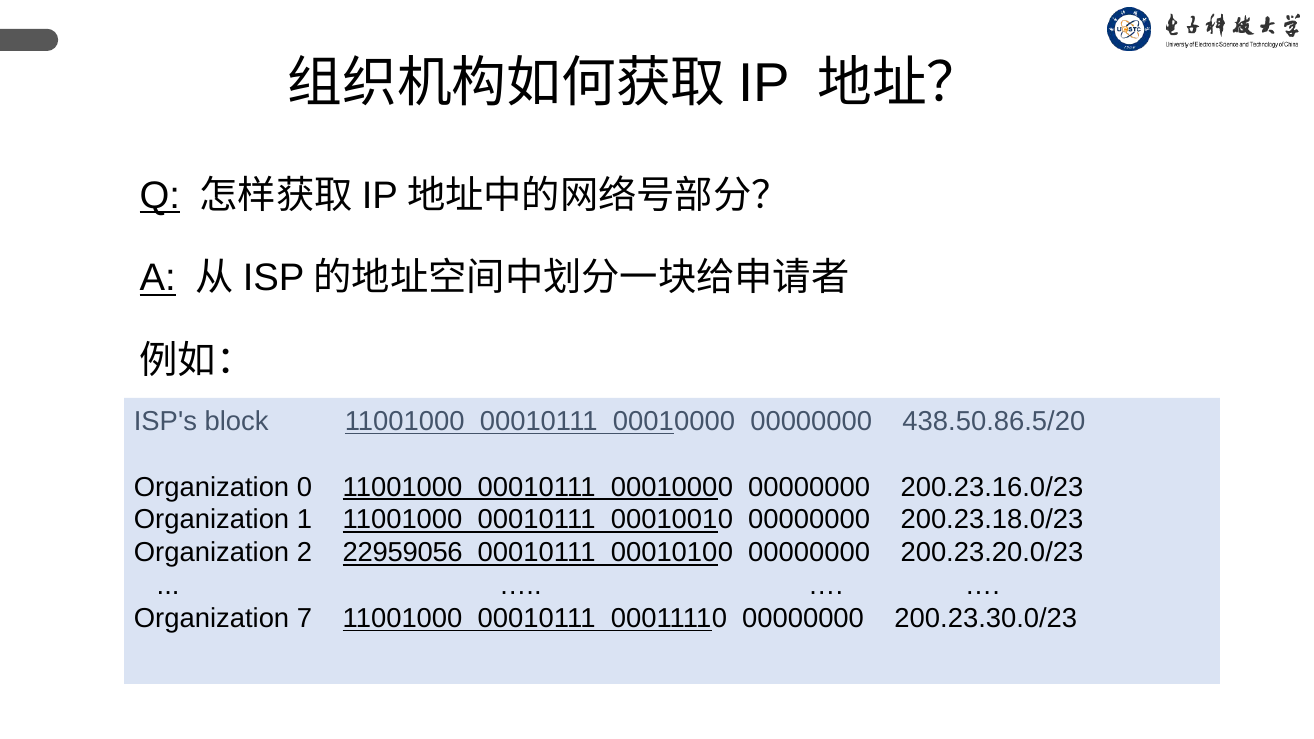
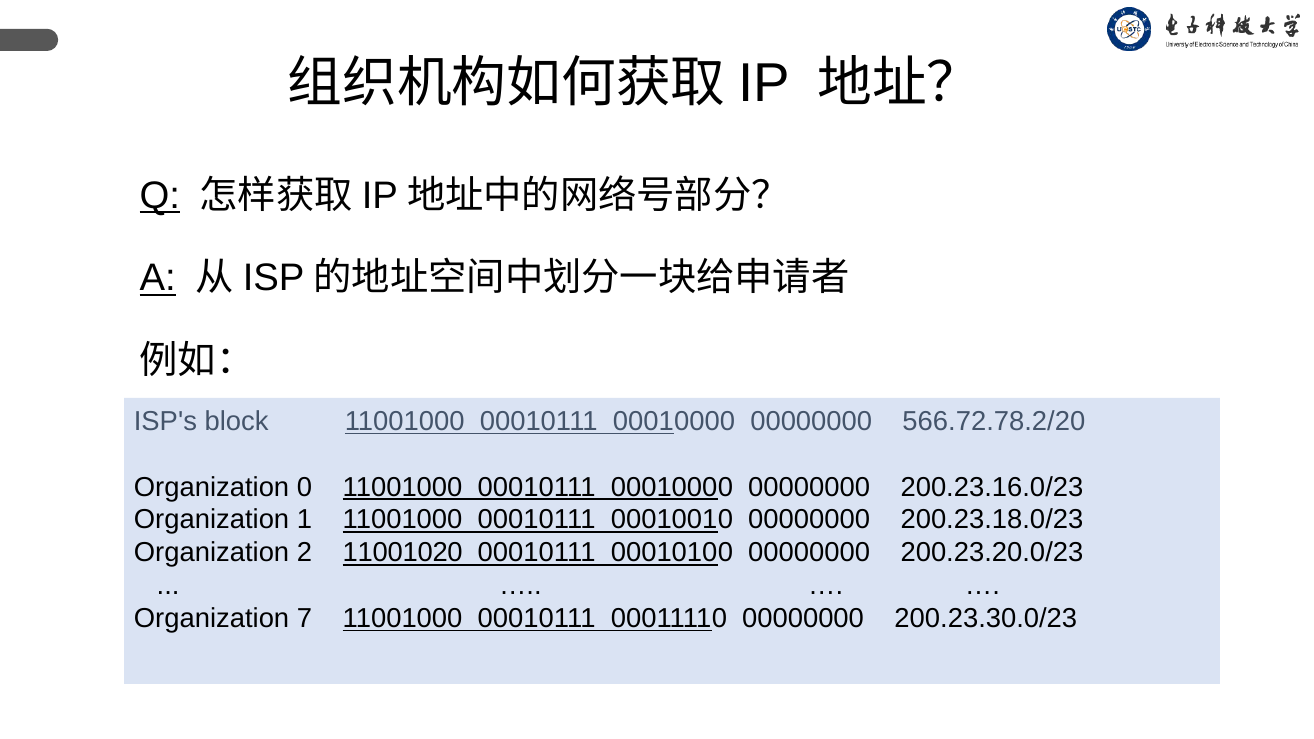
438.50.86.5/20: 438.50.86.5/20 -> 566.72.78.2/20
22959056: 22959056 -> 11001020
